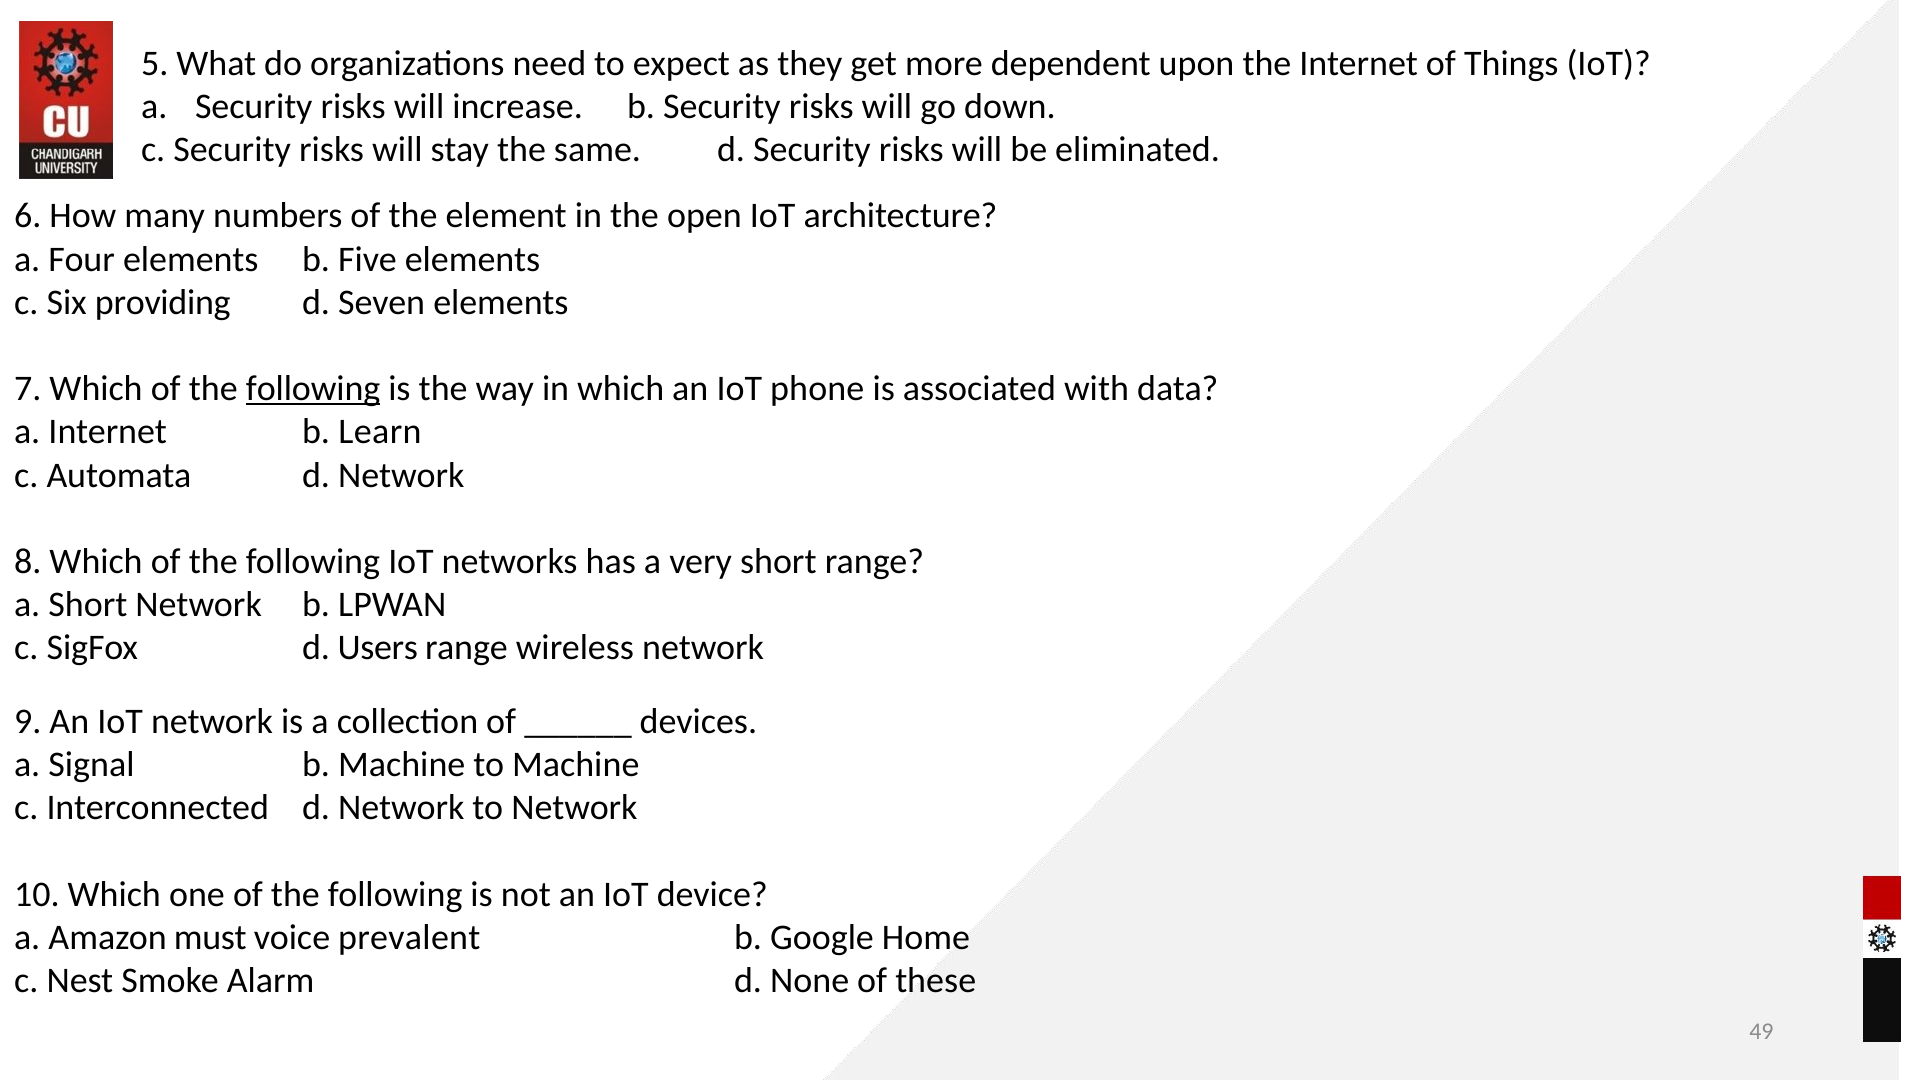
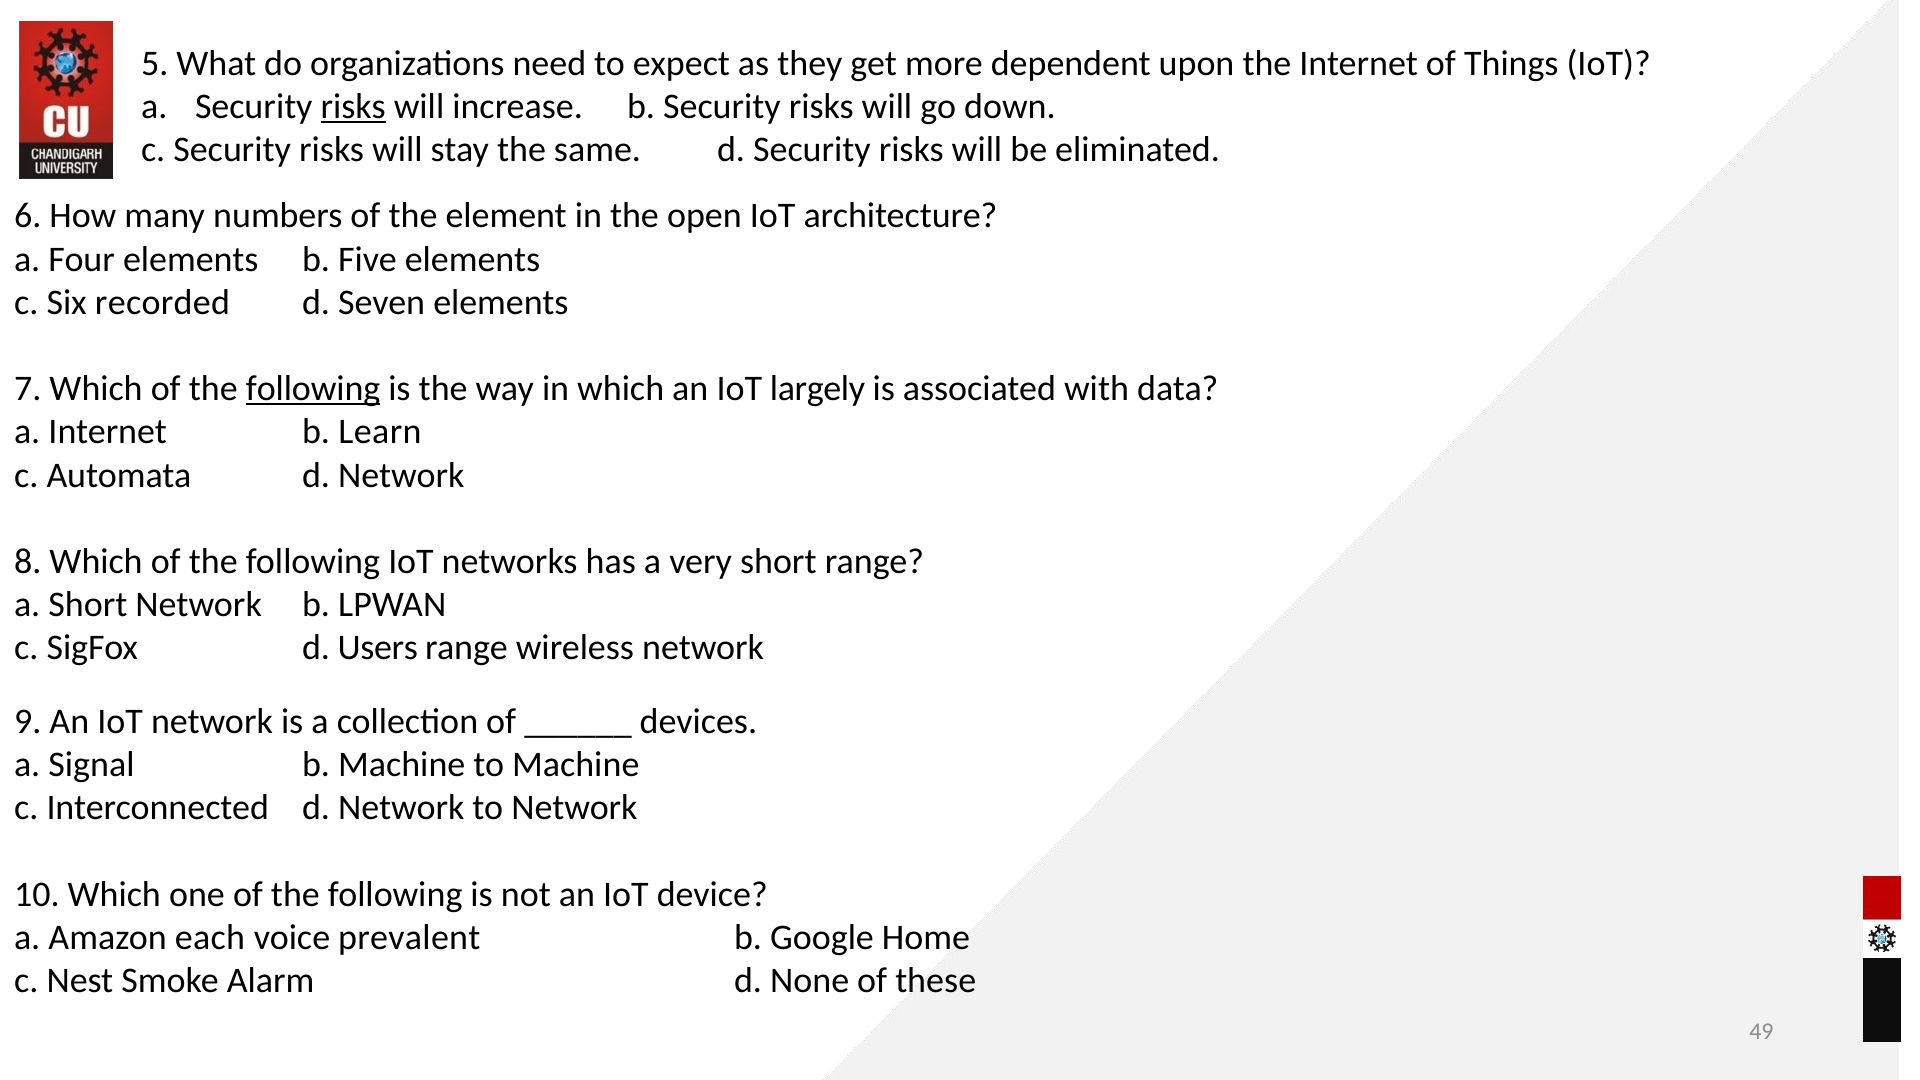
risks at (353, 107) underline: none -> present
providing: providing -> recorded
phone: phone -> largely
must: must -> each
